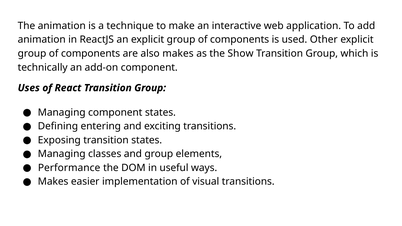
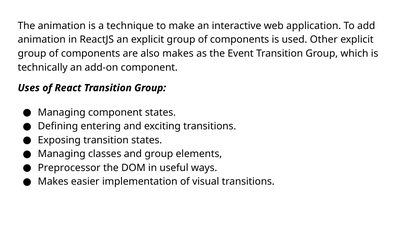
Show: Show -> Event
Performance: Performance -> Preprocessor
